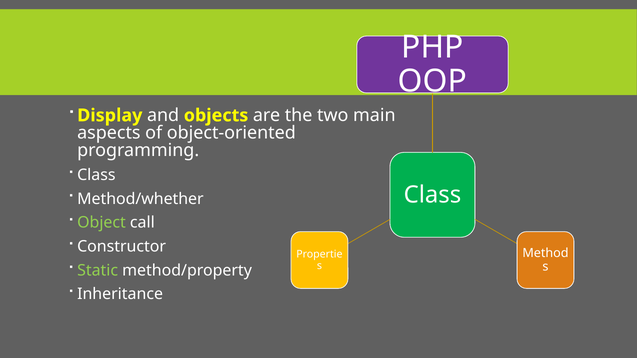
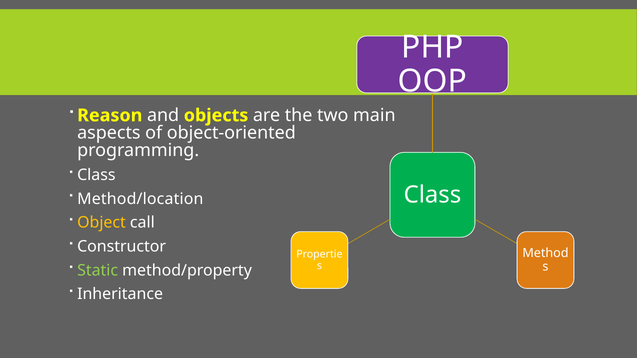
Display: Display -> Reason
Method/whether: Method/whether -> Method/location
Object colour: light green -> yellow
